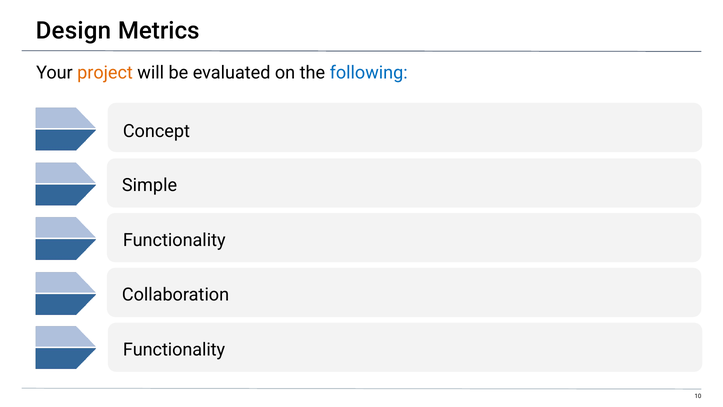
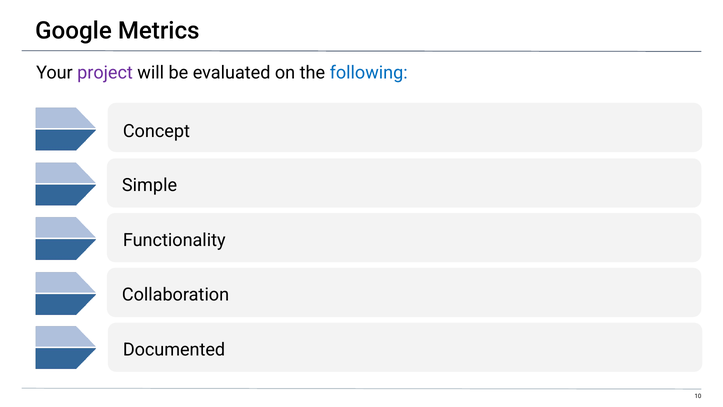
Design: Design -> Google
project colour: orange -> purple
Functionality at (174, 349): Functionality -> Documented
